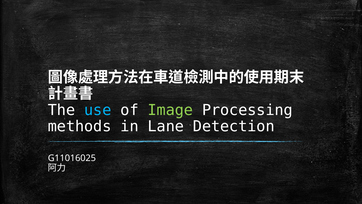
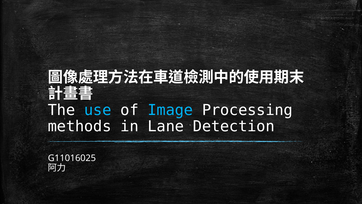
Image colour: light green -> light blue
